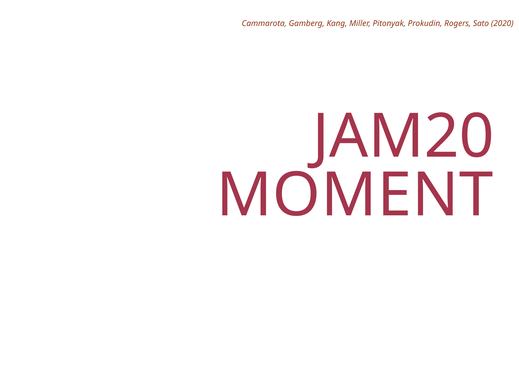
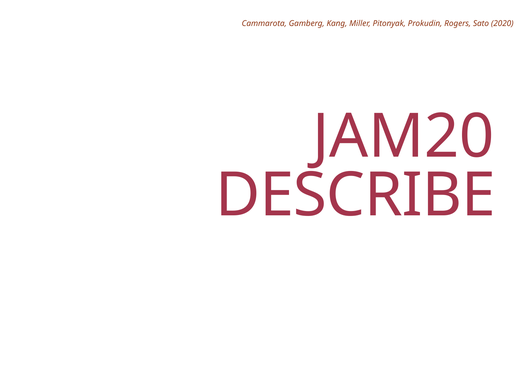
MOMENT: MOMENT -> DESCRIBE
